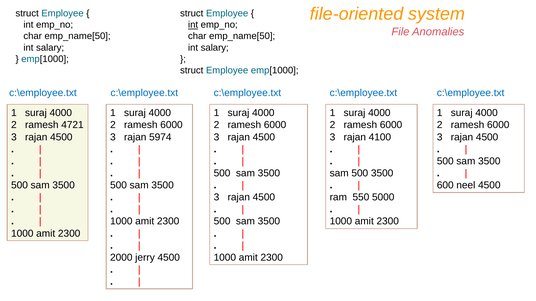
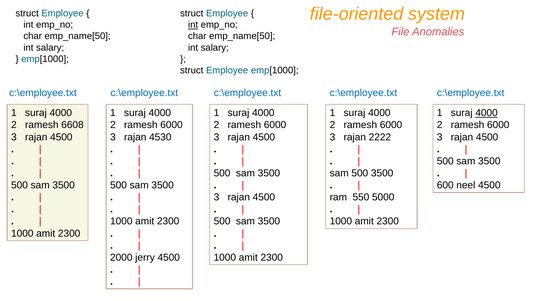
4000 at (487, 113) underline: none -> present
4721: 4721 -> 6608
5974: 5974 -> 4530
4100: 4100 -> 2222
